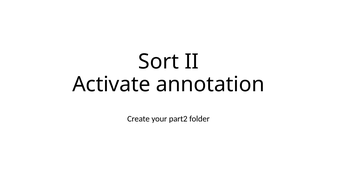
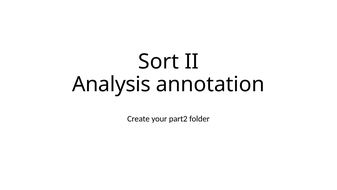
Activate: Activate -> Analysis
